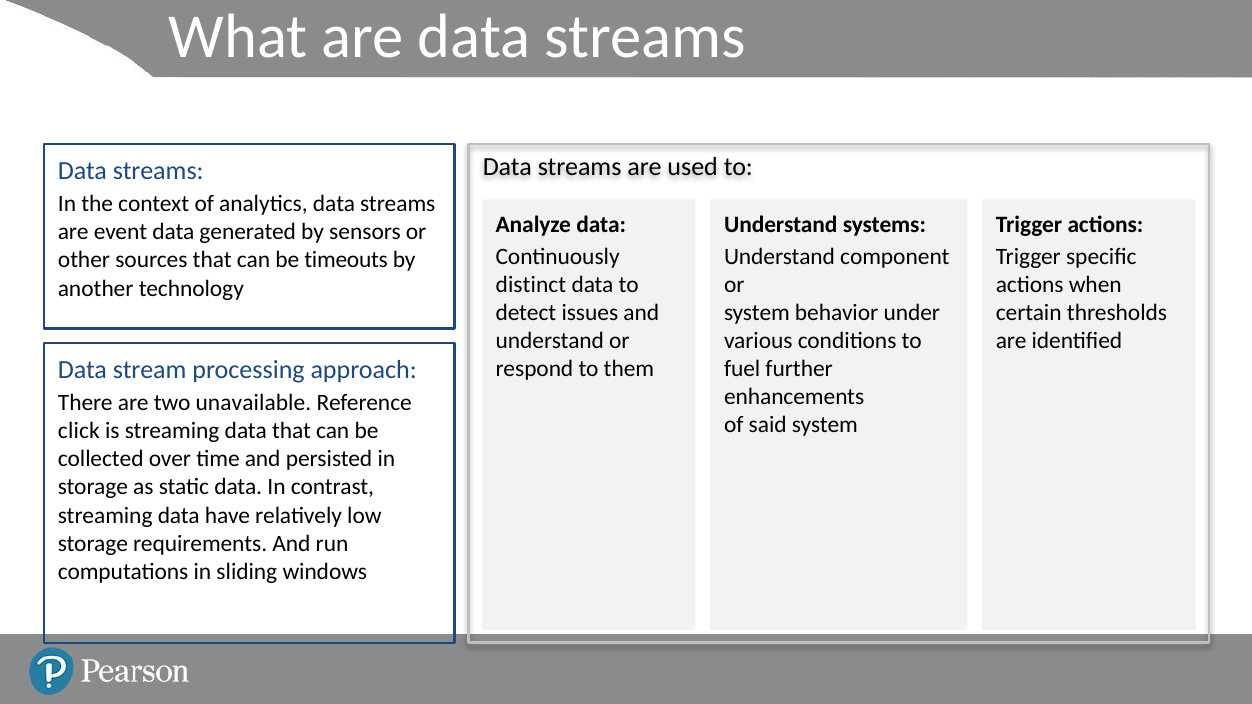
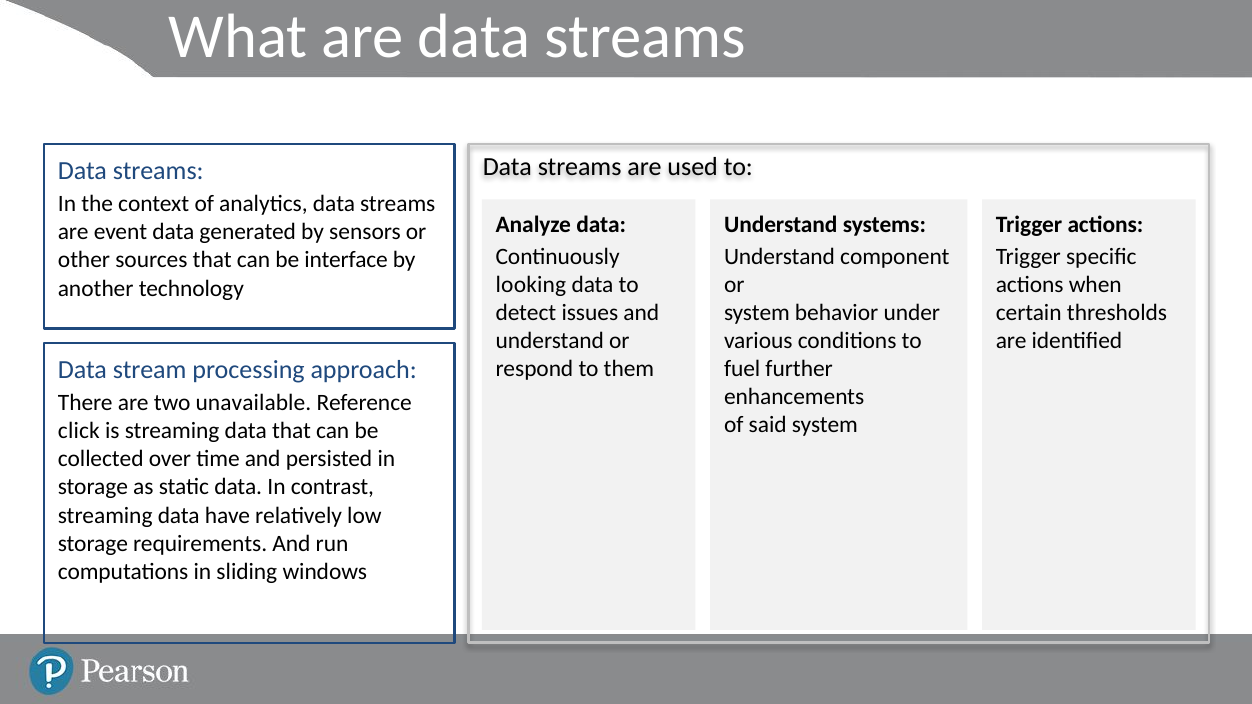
timeouts: timeouts -> interface
distinct: distinct -> looking
